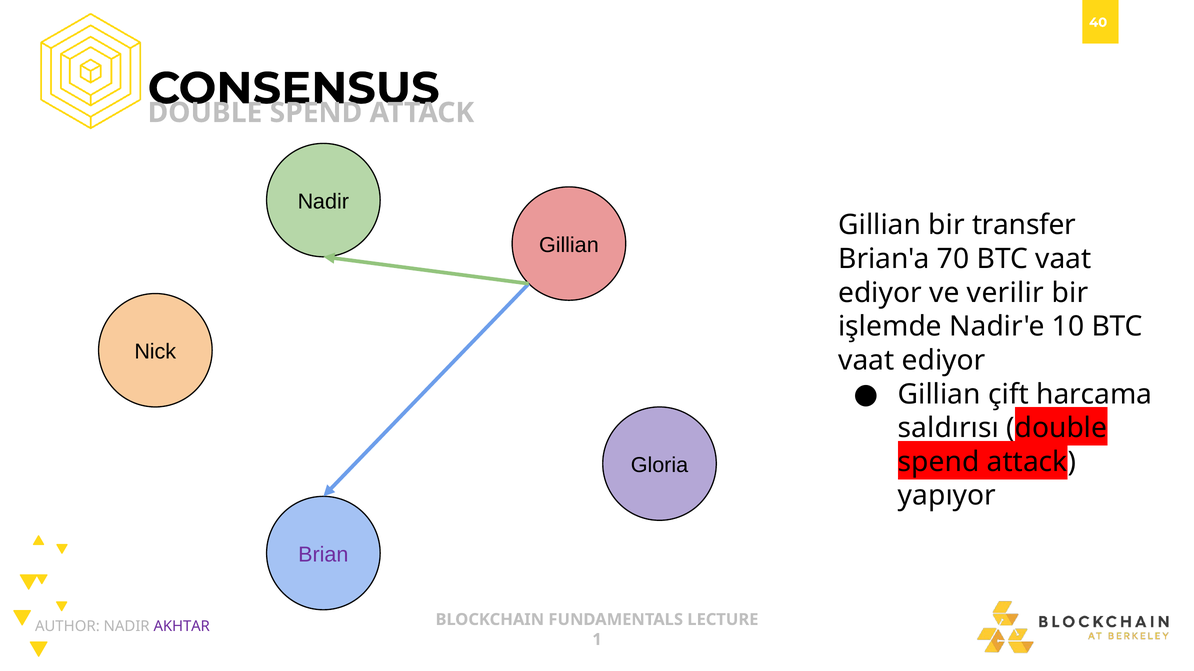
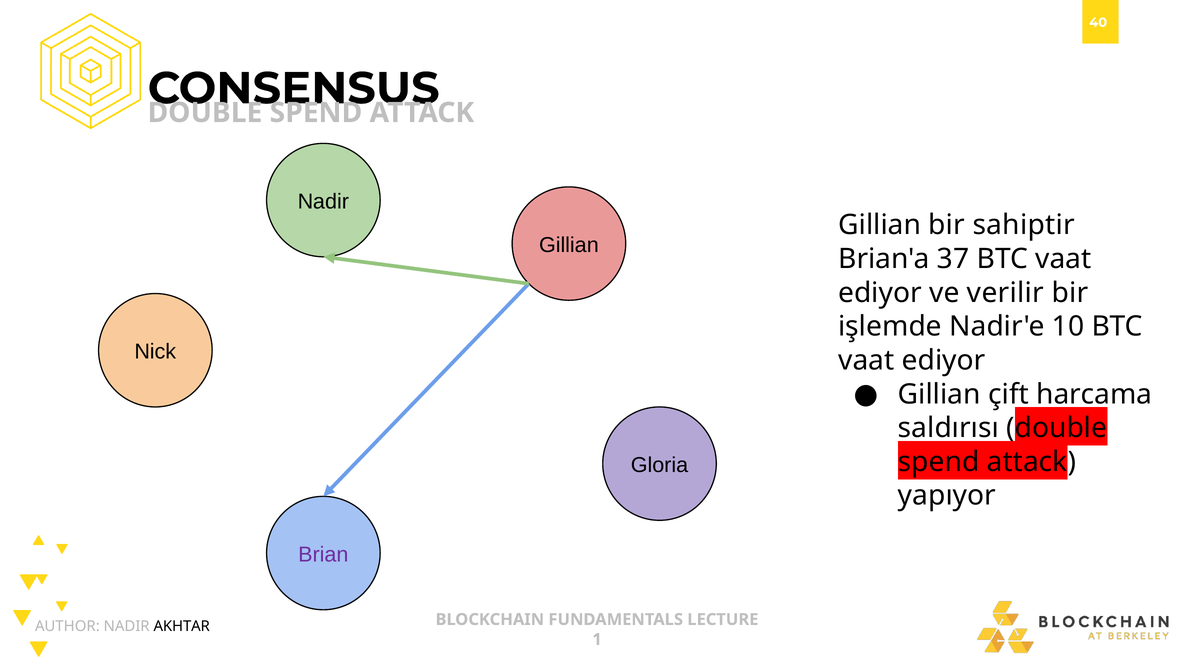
transfer: transfer -> sahiptir
70: 70 -> 37
AKHTAR colour: purple -> black
